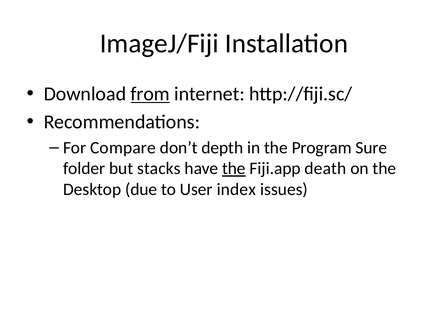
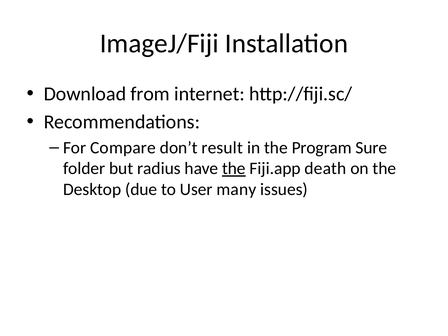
from underline: present -> none
depth: depth -> result
stacks: stacks -> radius
index: index -> many
